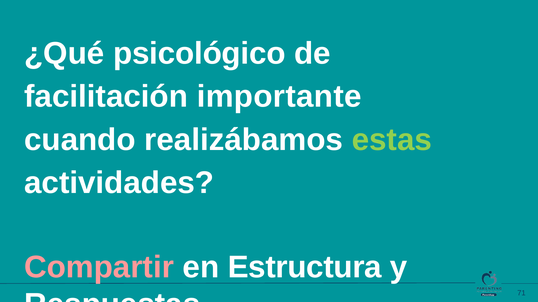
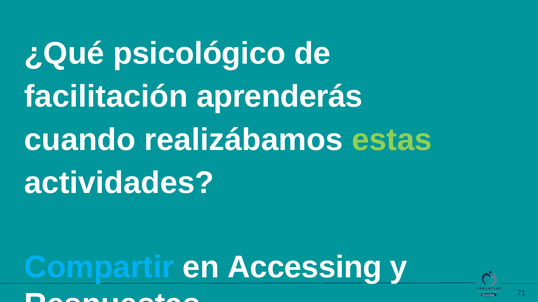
importante: importante -> aprenderás
Compartir colour: pink -> light blue
Estructura: Estructura -> Accessing
